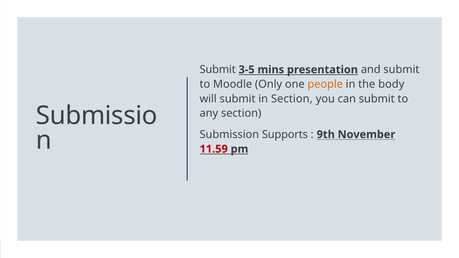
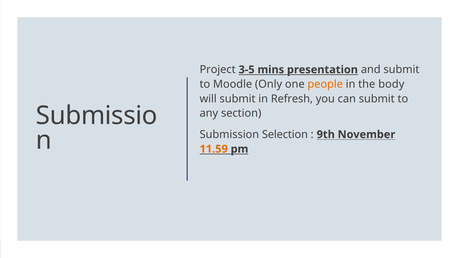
Submit at (218, 70): Submit -> Project
in Section: Section -> Refresh
Supports: Supports -> Selection
11.59 colour: red -> orange
